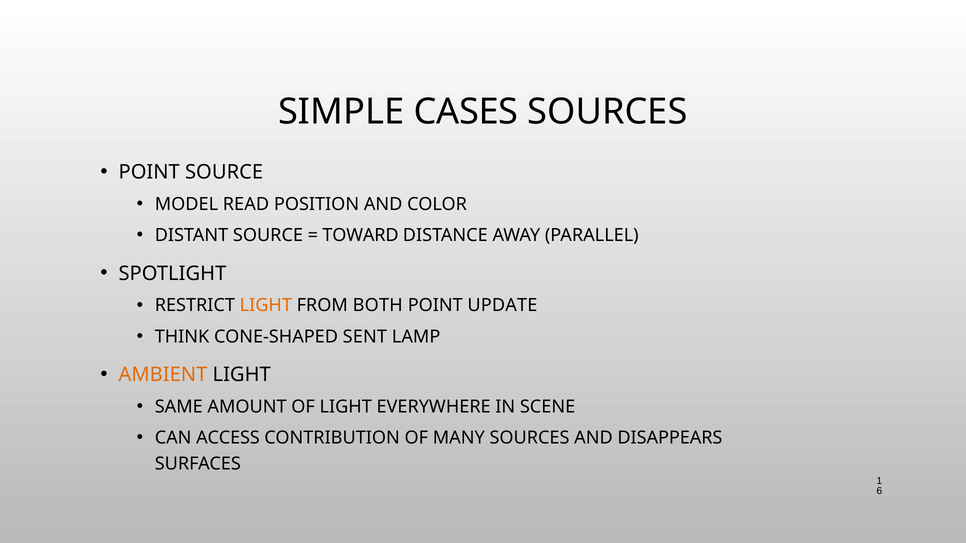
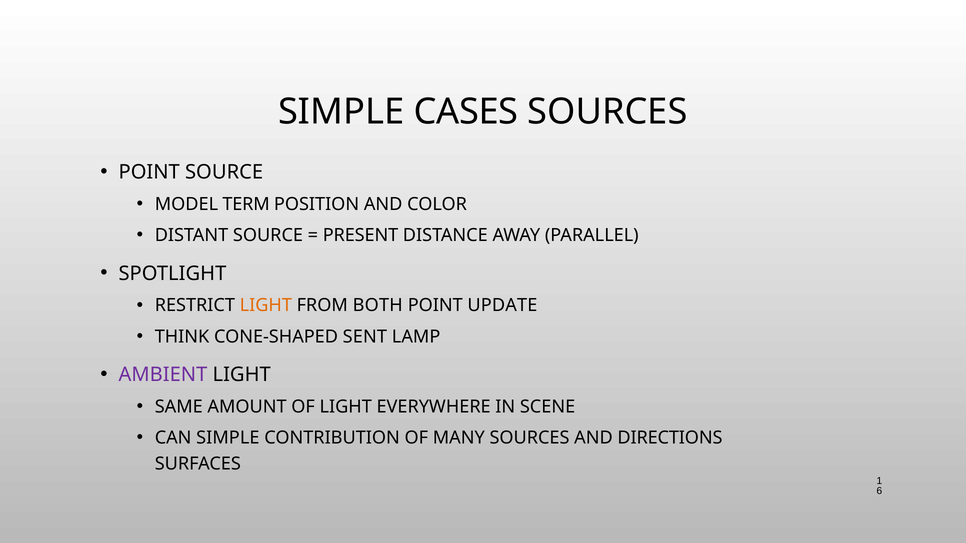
READ: READ -> TERM
TOWARD: TOWARD -> PRESENT
AMBIENT colour: orange -> purple
CAN ACCESS: ACCESS -> SIMPLE
DISAPPEARS: DISAPPEARS -> DIRECTIONS
